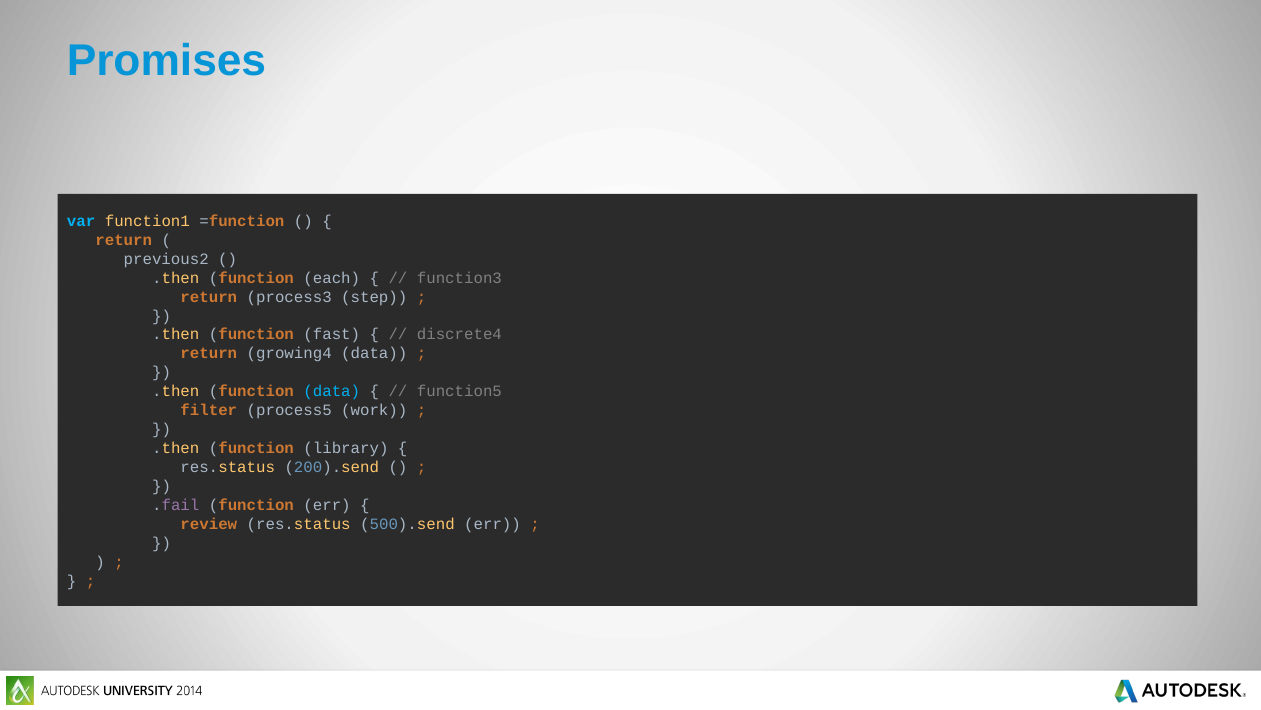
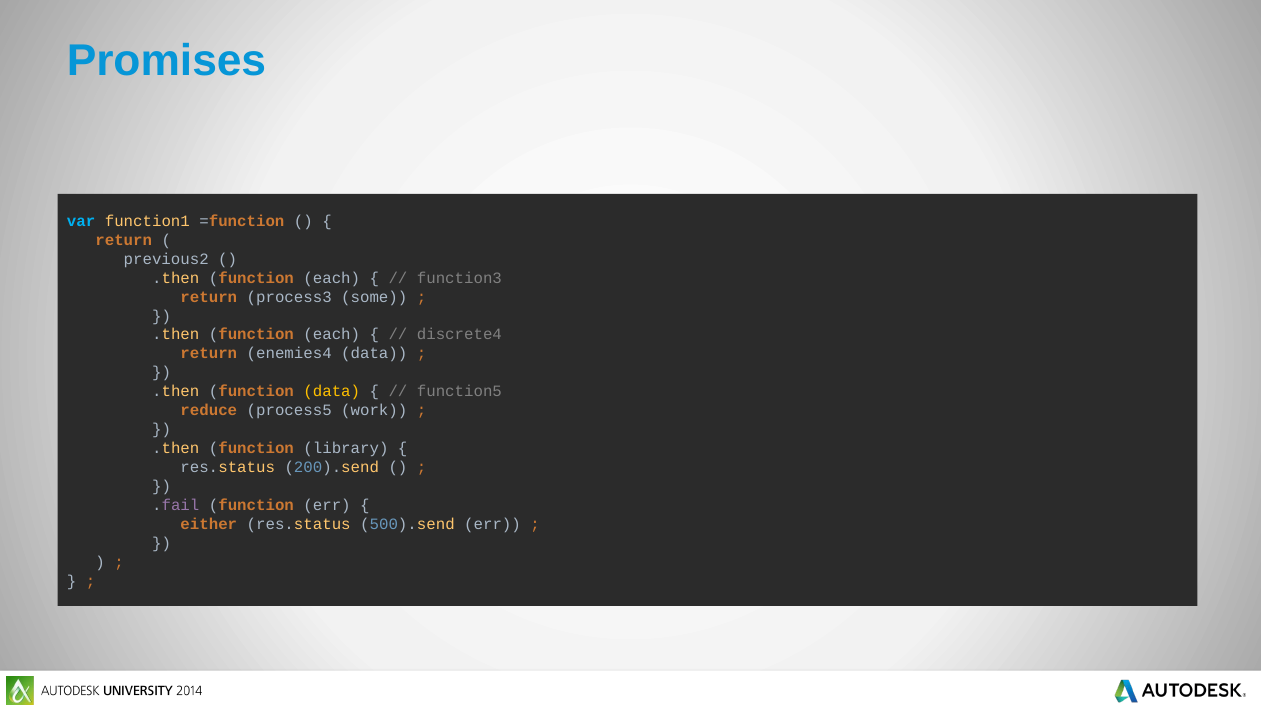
step: step -> some
fast at (332, 334): fast -> each
growing4: growing4 -> enemies4
data at (332, 391) colour: light blue -> yellow
filter: filter -> reduce
review: review -> either
